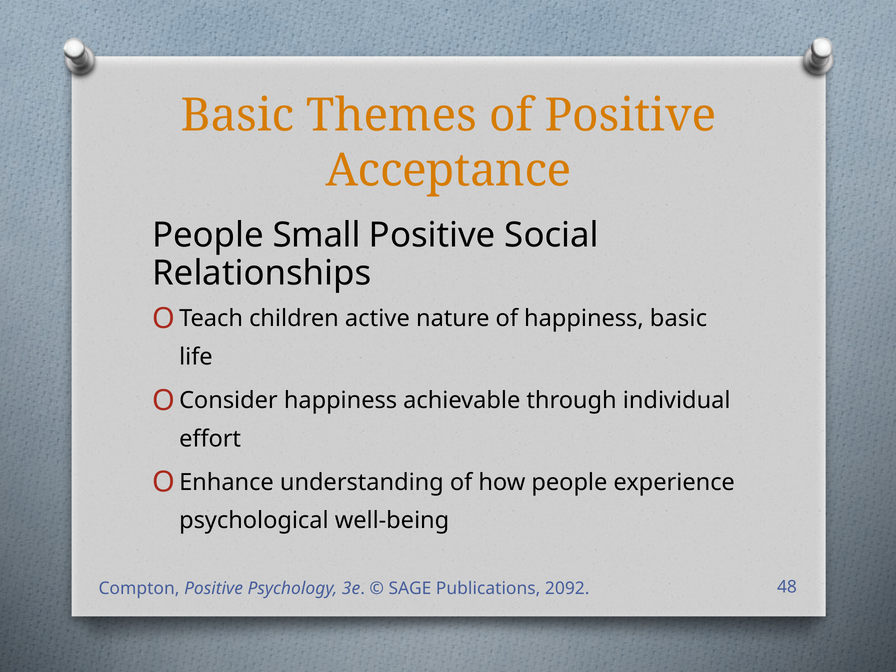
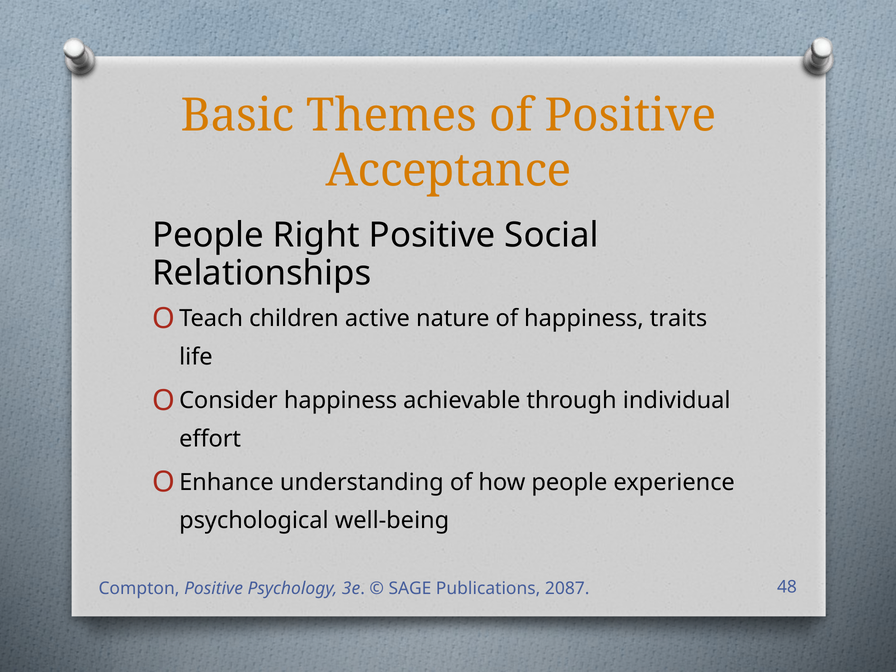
Small: Small -> Right
happiness basic: basic -> traits
2092: 2092 -> 2087
